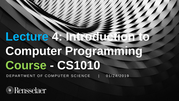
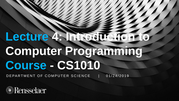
Course colour: light green -> light blue
